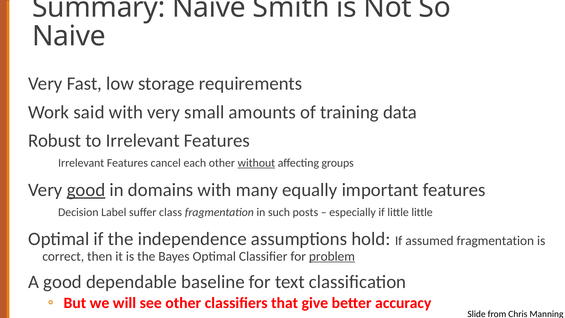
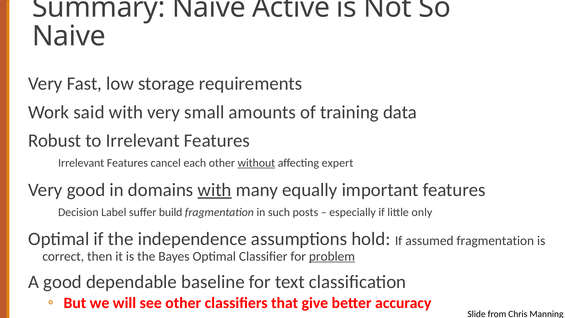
Smith: Smith -> Active
groups: groups -> expert
good at (86, 190) underline: present -> none
with at (215, 190) underline: none -> present
class: class -> build
little little: little -> only
